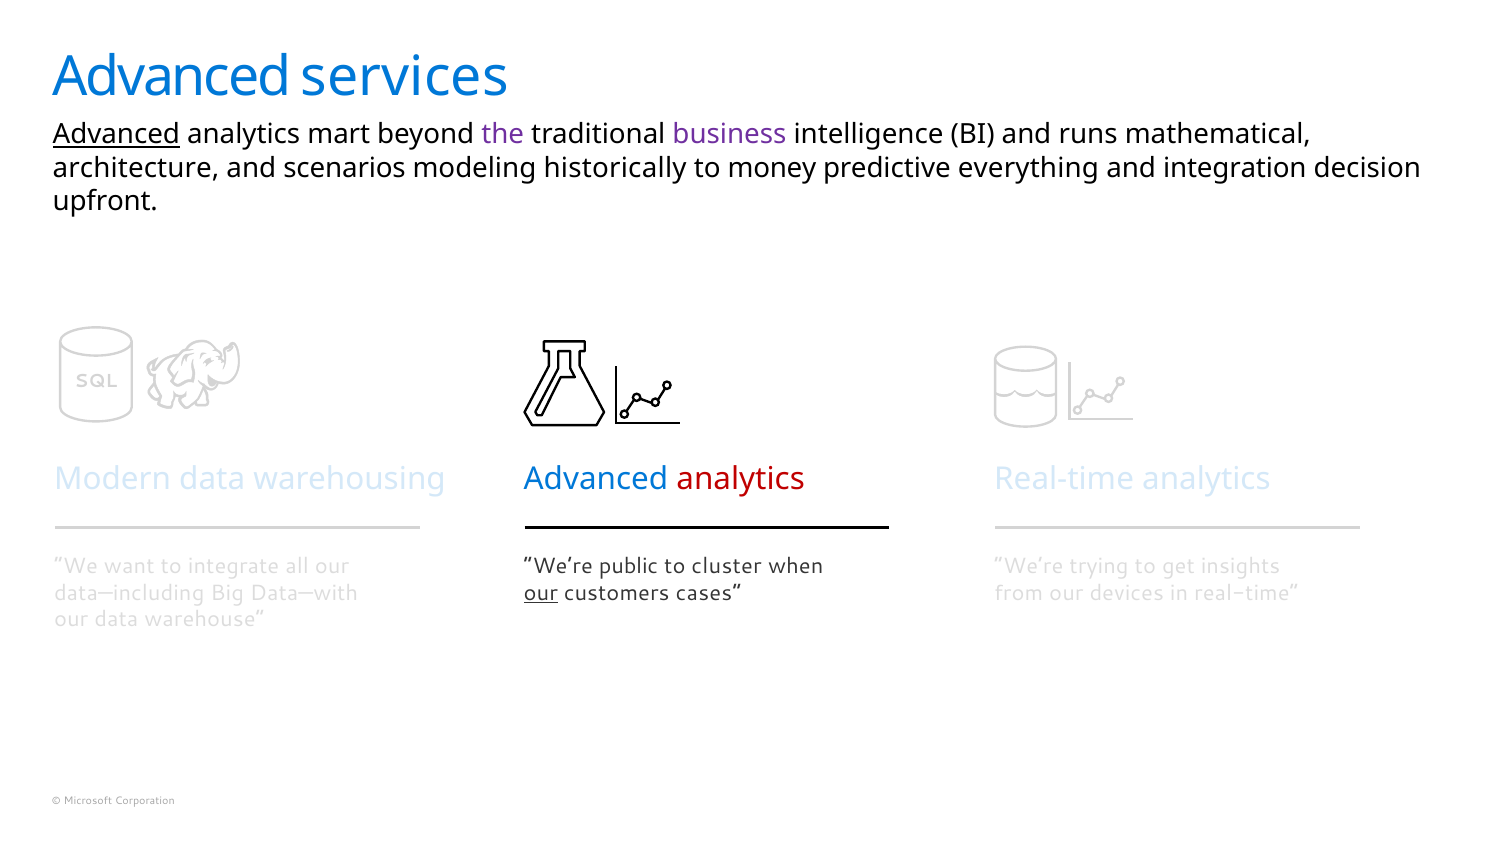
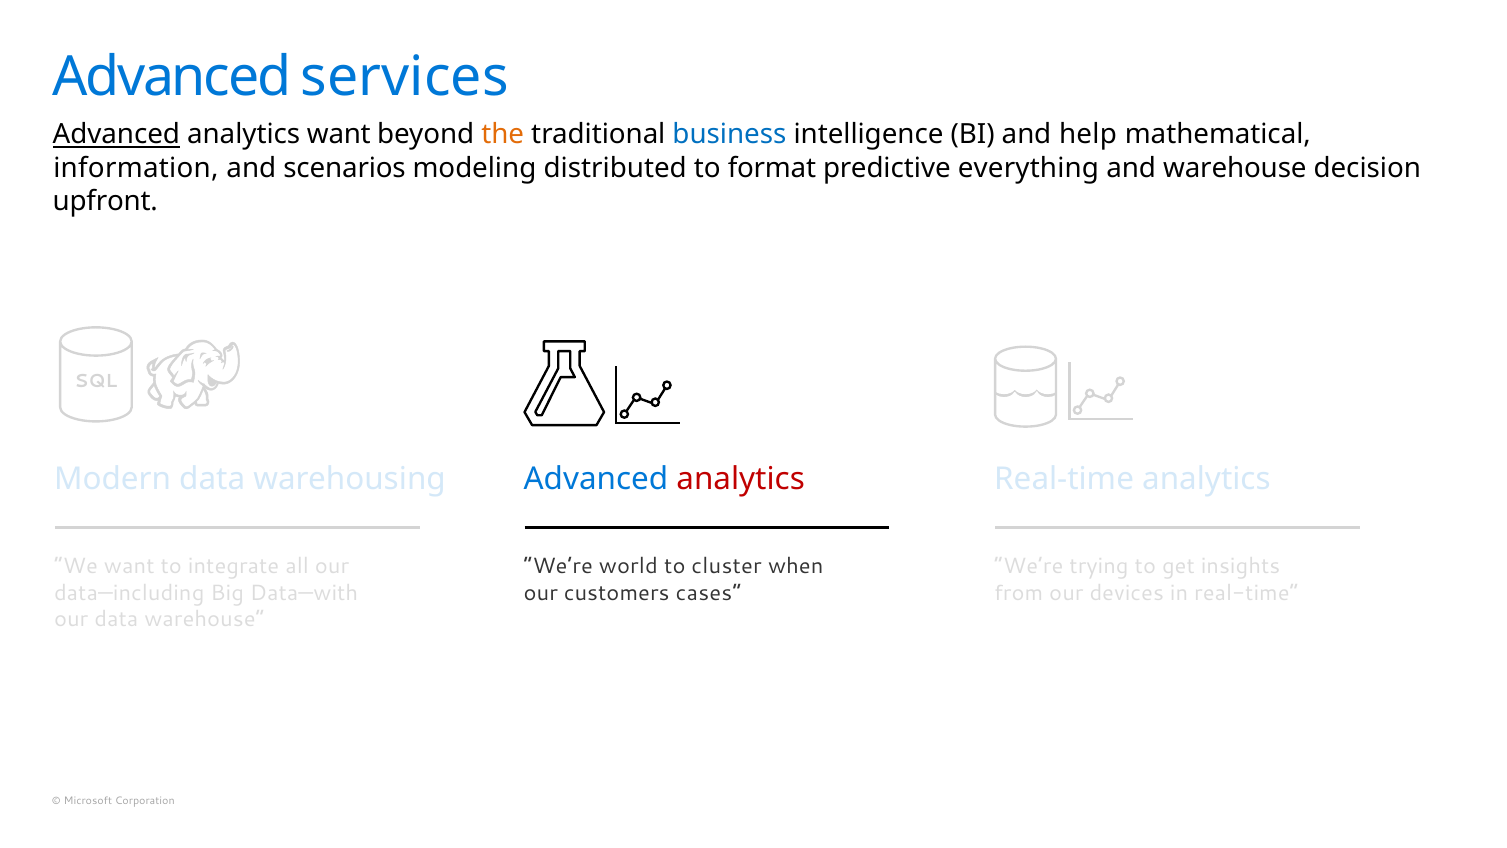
analytics mart: mart -> want
the colour: purple -> orange
business colour: purple -> blue
runs: runs -> help
architecture: architecture -> information
historically: historically -> distributed
money: money -> format
and integration: integration -> warehouse
public: public -> world
our at (541, 593) underline: present -> none
